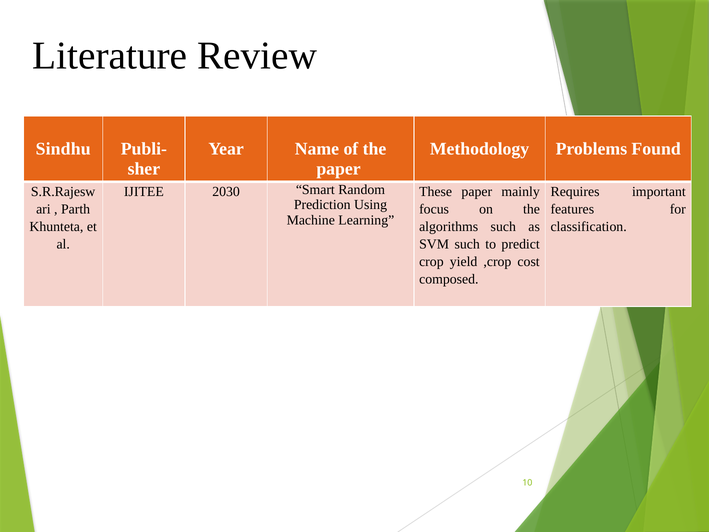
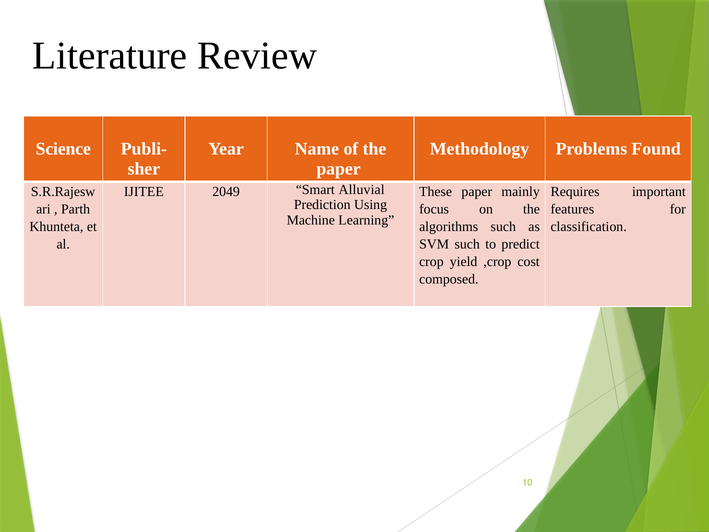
Sindhu: Sindhu -> Science
2030: 2030 -> 2049
Random: Random -> Alluvial
